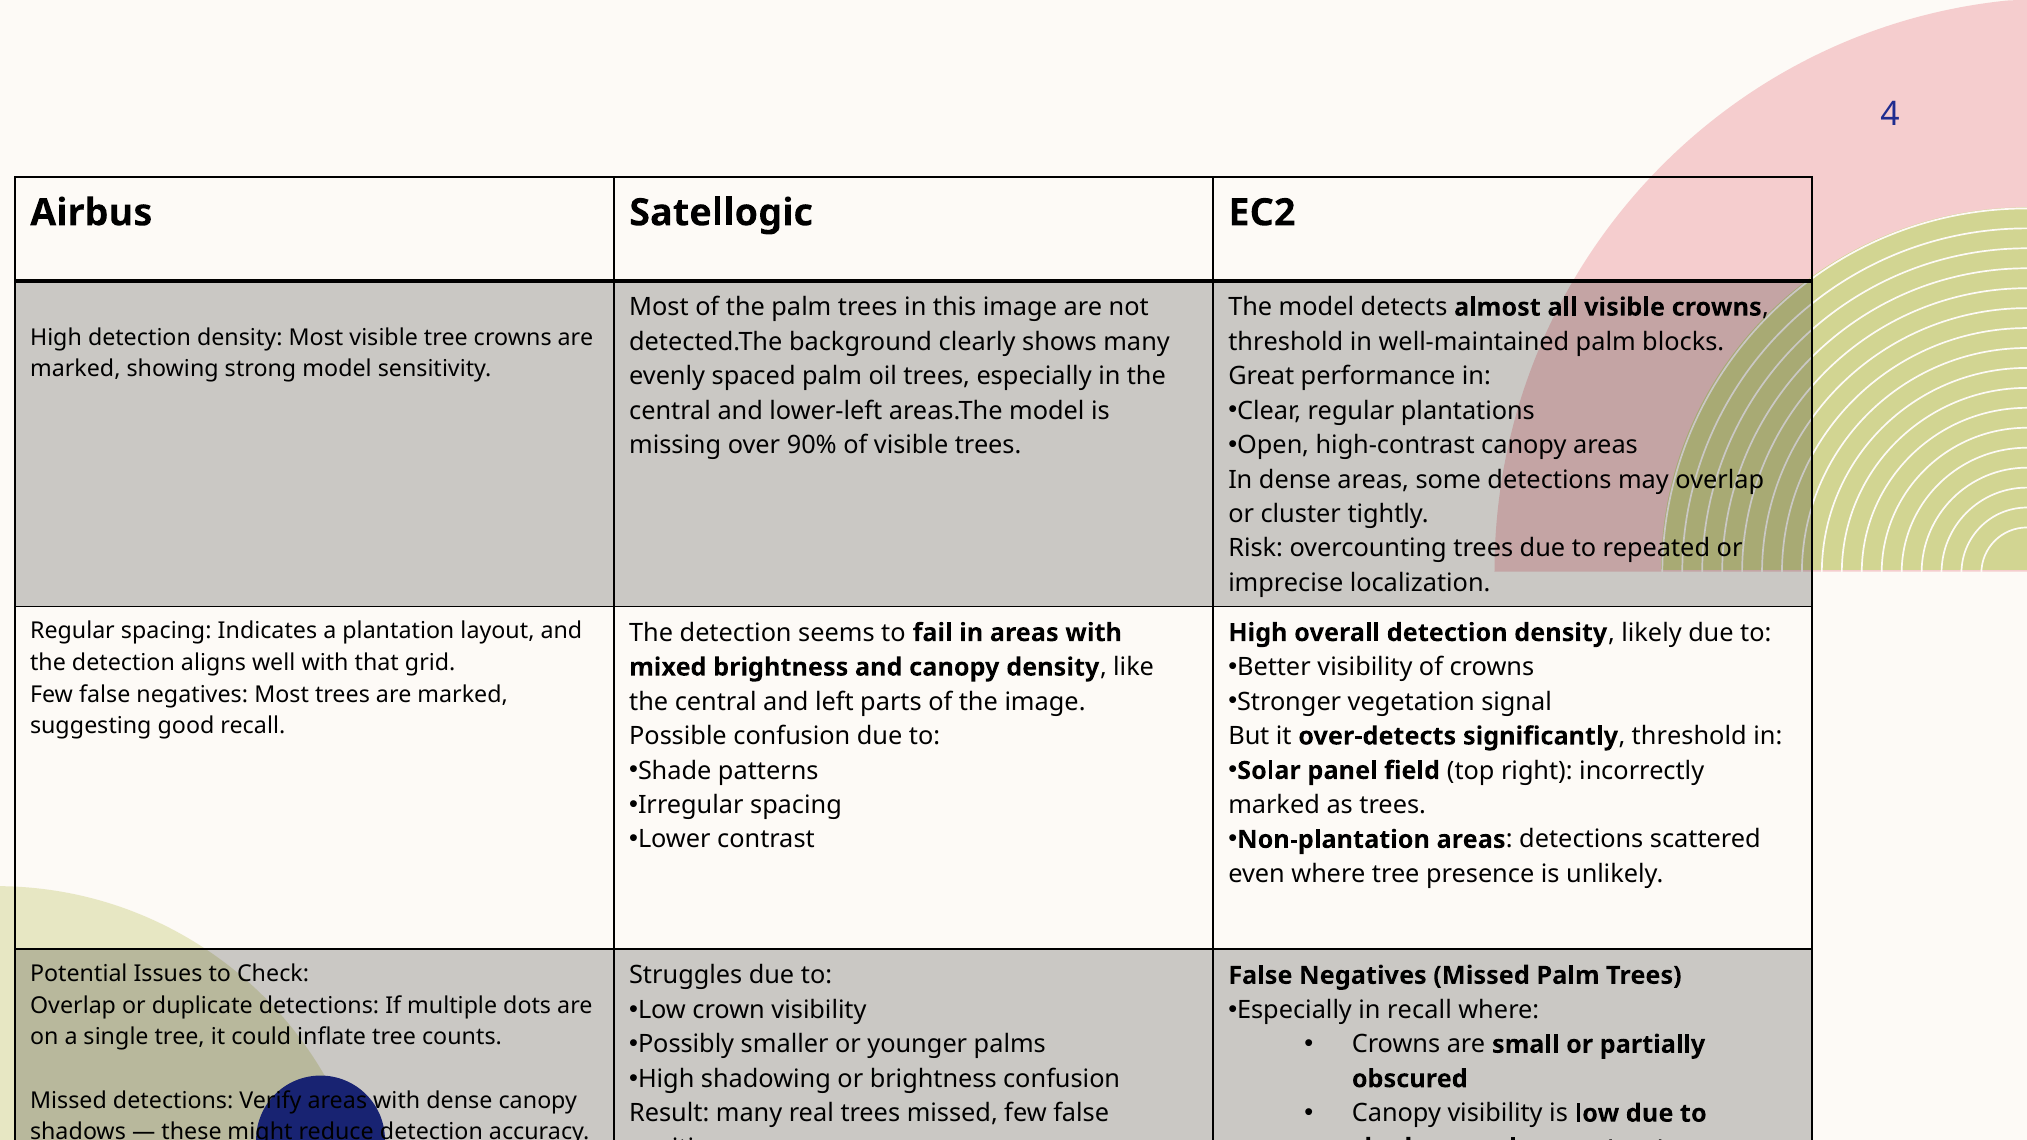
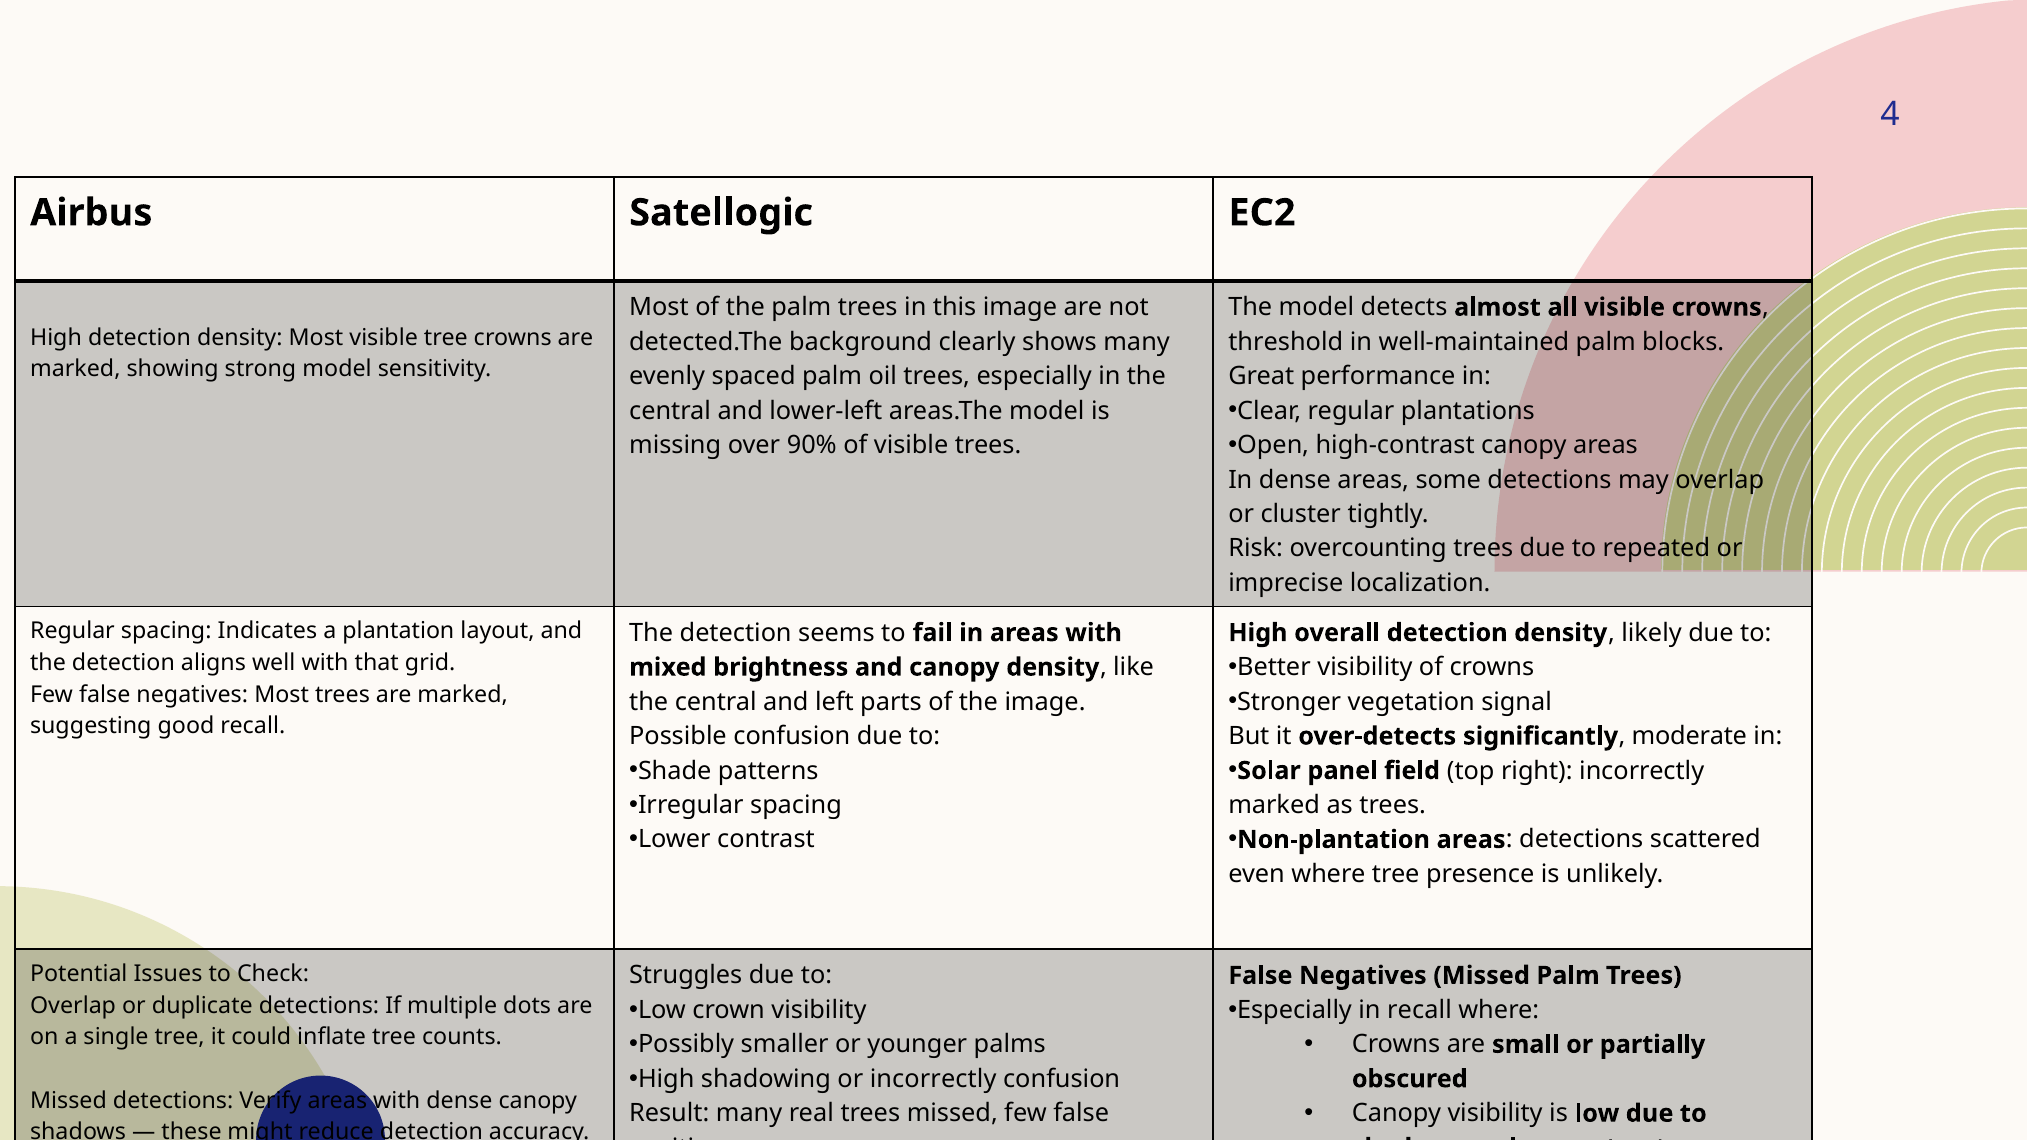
significantly threshold: threshold -> moderate
or brightness: brightness -> incorrectly
